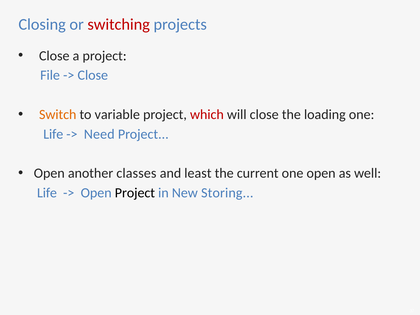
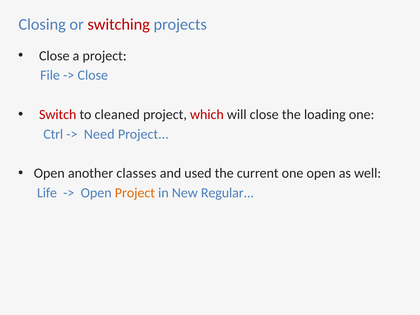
Switch colour: orange -> red
variable: variable -> cleaned
Life at (53, 134): Life -> Ctrl
least: least -> used
Project at (135, 193) colour: black -> orange
Storing: Storing -> Regular
